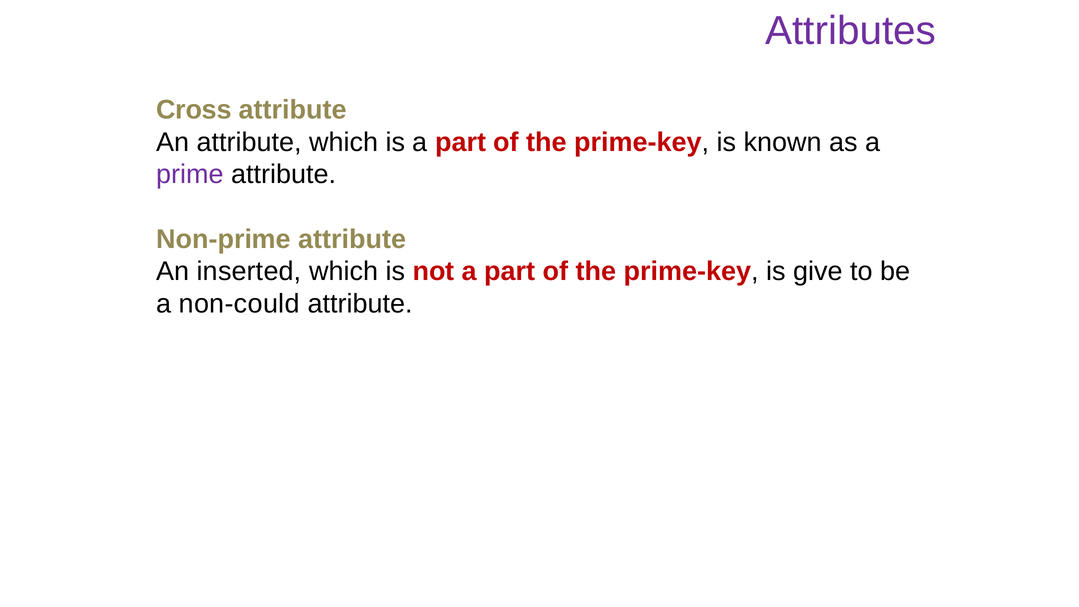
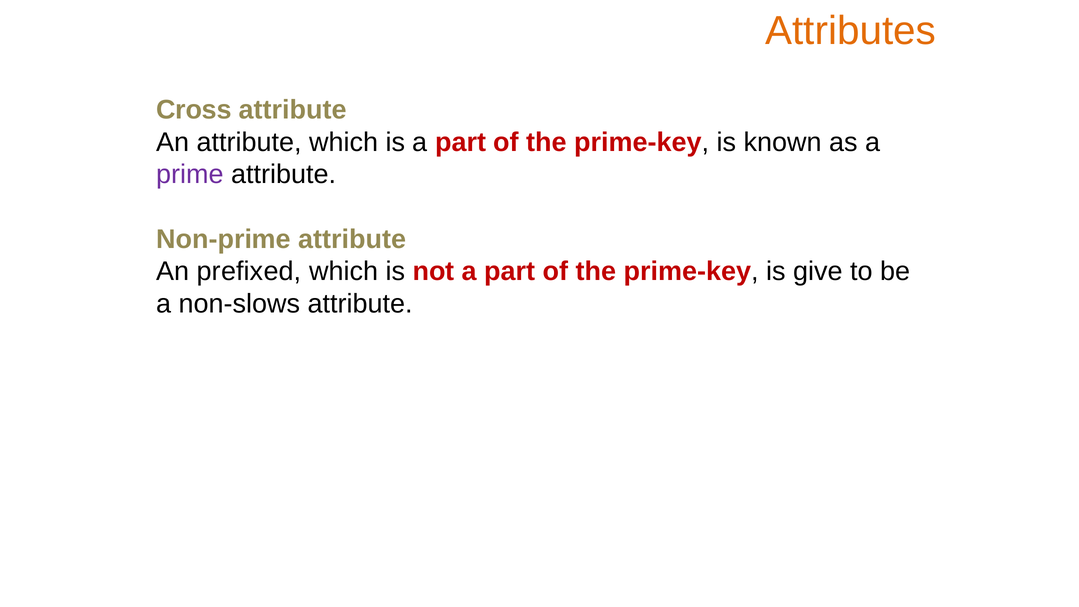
Attributes colour: purple -> orange
inserted: inserted -> prefixed
non-could: non-could -> non-slows
